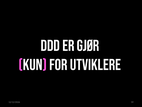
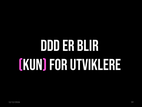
GJØR: GJØR -> BLIR
